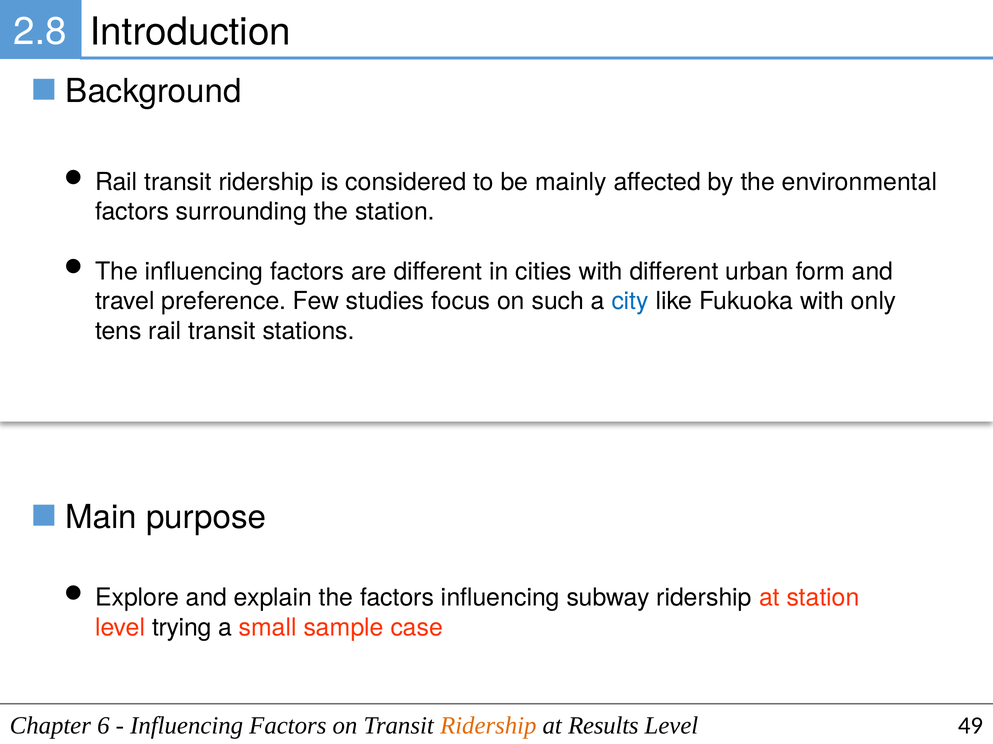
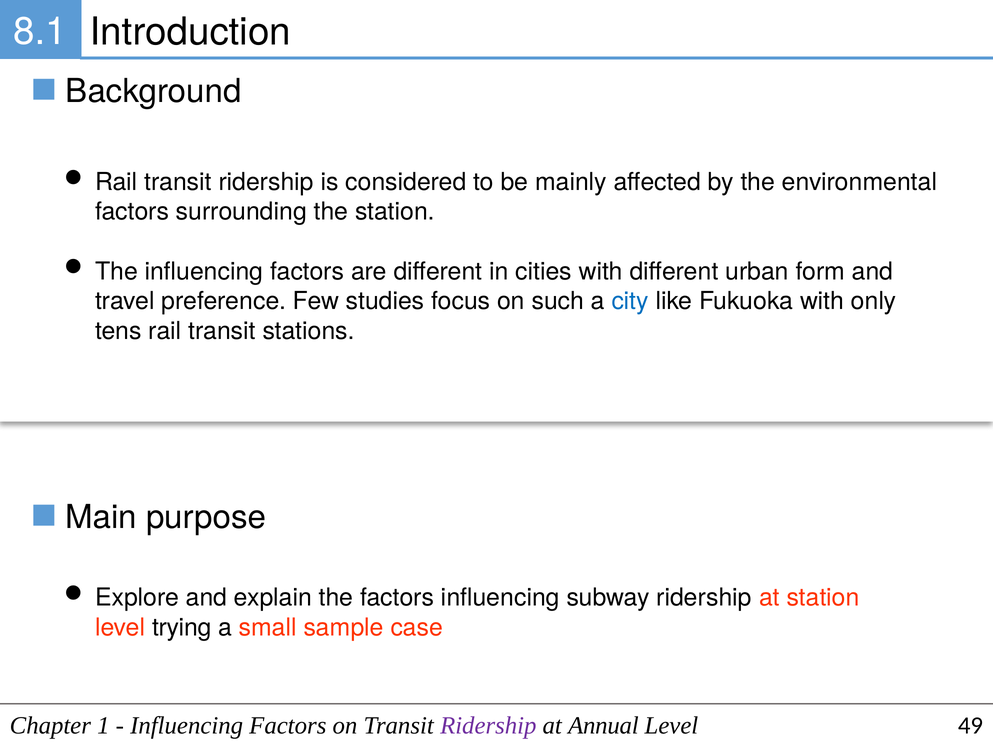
2.8: 2.8 -> 8.1
6: 6 -> 1
Ridership at (488, 726) colour: orange -> purple
Results: Results -> Annual
